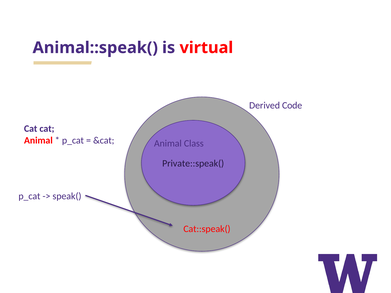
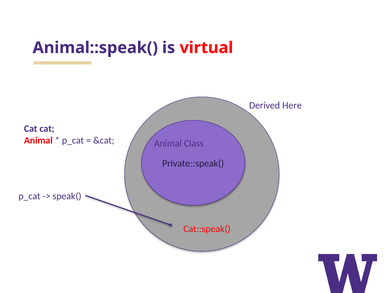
Code: Code -> Here
